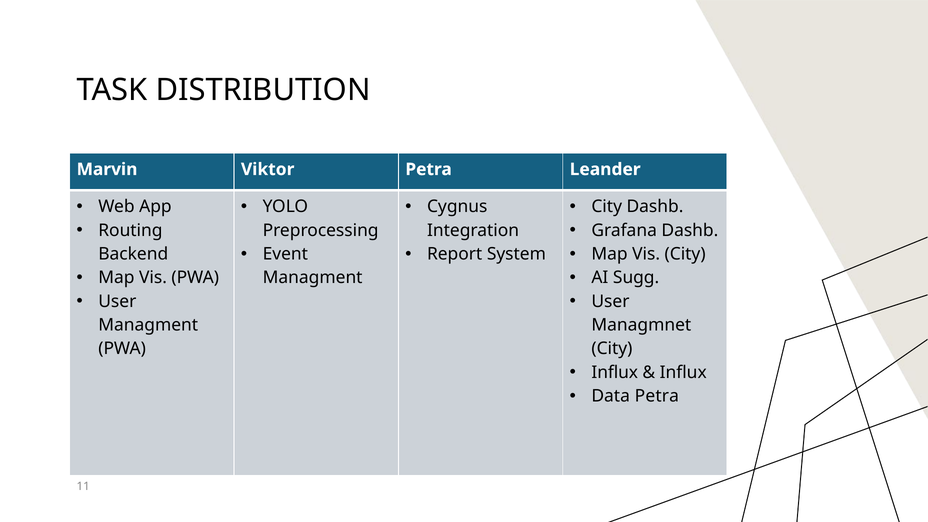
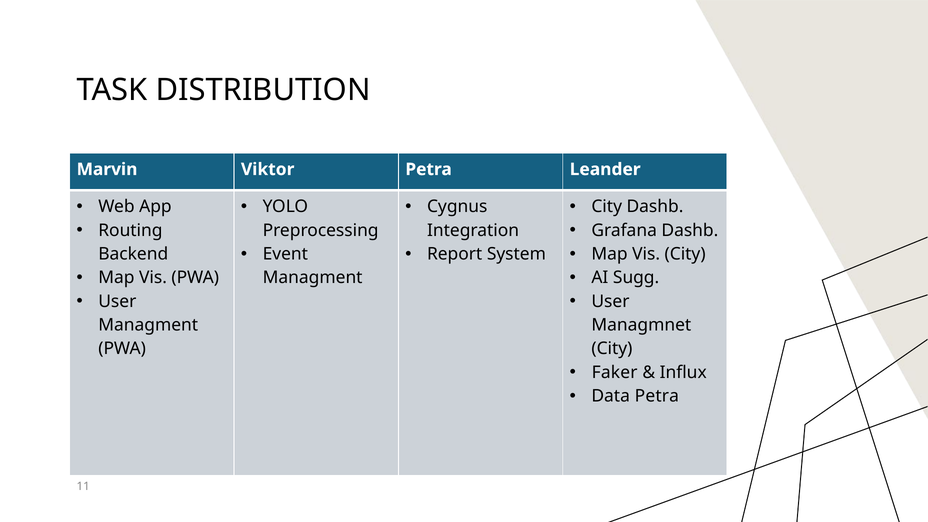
Influx at (615, 372): Influx -> Faker
